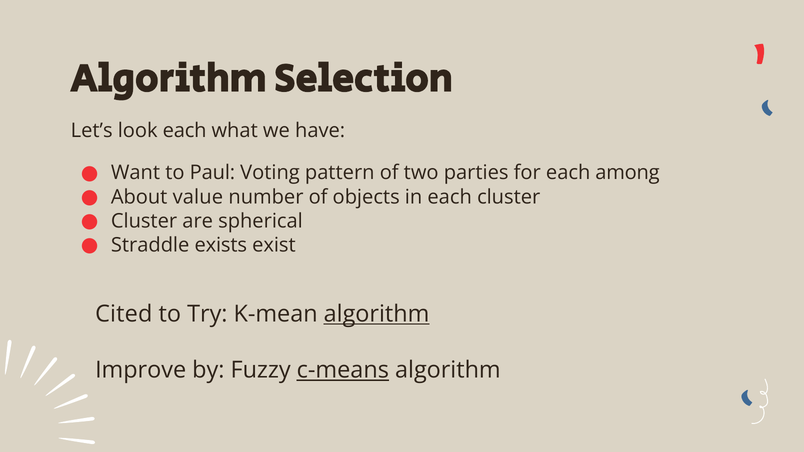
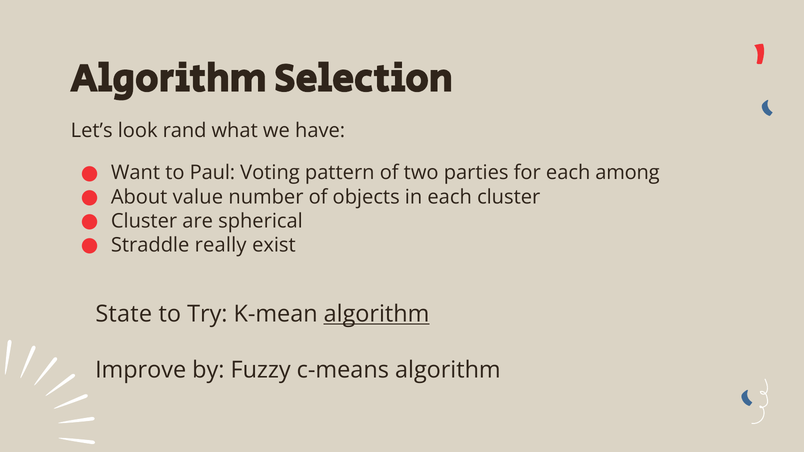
look each: each -> rand
exists: exists -> really
Cited: Cited -> State
c-means underline: present -> none
